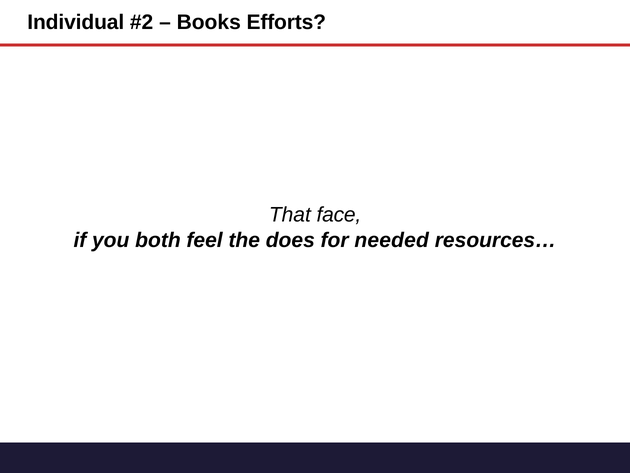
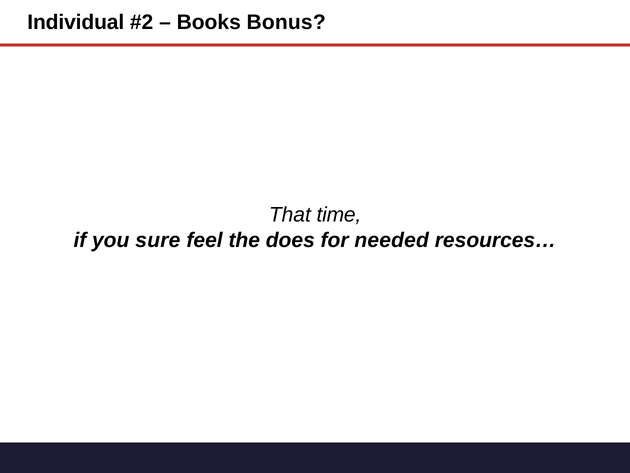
Efforts: Efforts -> Bonus
face: face -> time
both: both -> sure
